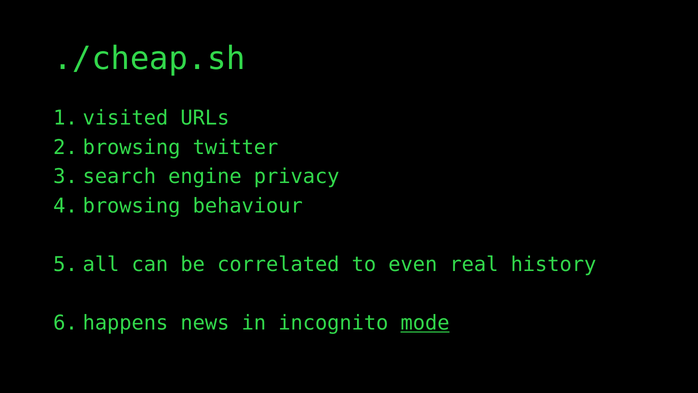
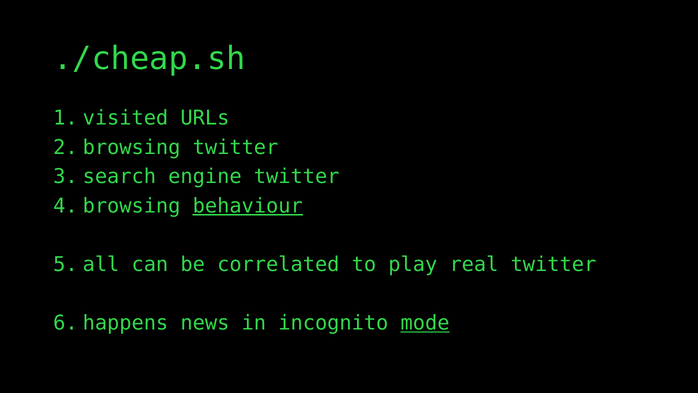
engine privacy: privacy -> twitter
behaviour underline: none -> present
even: even -> play
real history: history -> twitter
